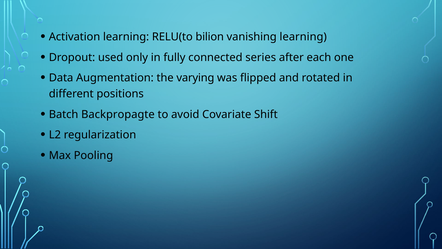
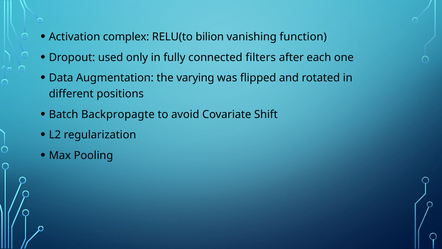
Activation learning: learning -> complex
vanishing learning: learning -> function
series: series -> filters
